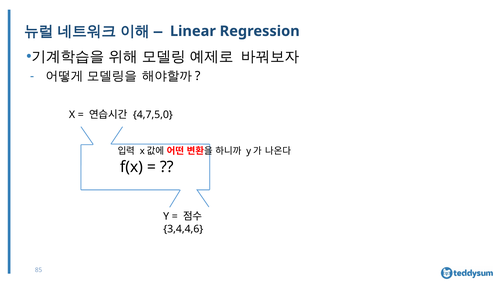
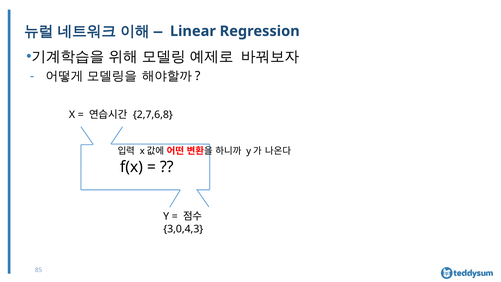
4,7,5,0: 4,7,5,0 -> 2,7,6,8
3,4,4,6: 3,4,4,6 -> 3,0,4,3
